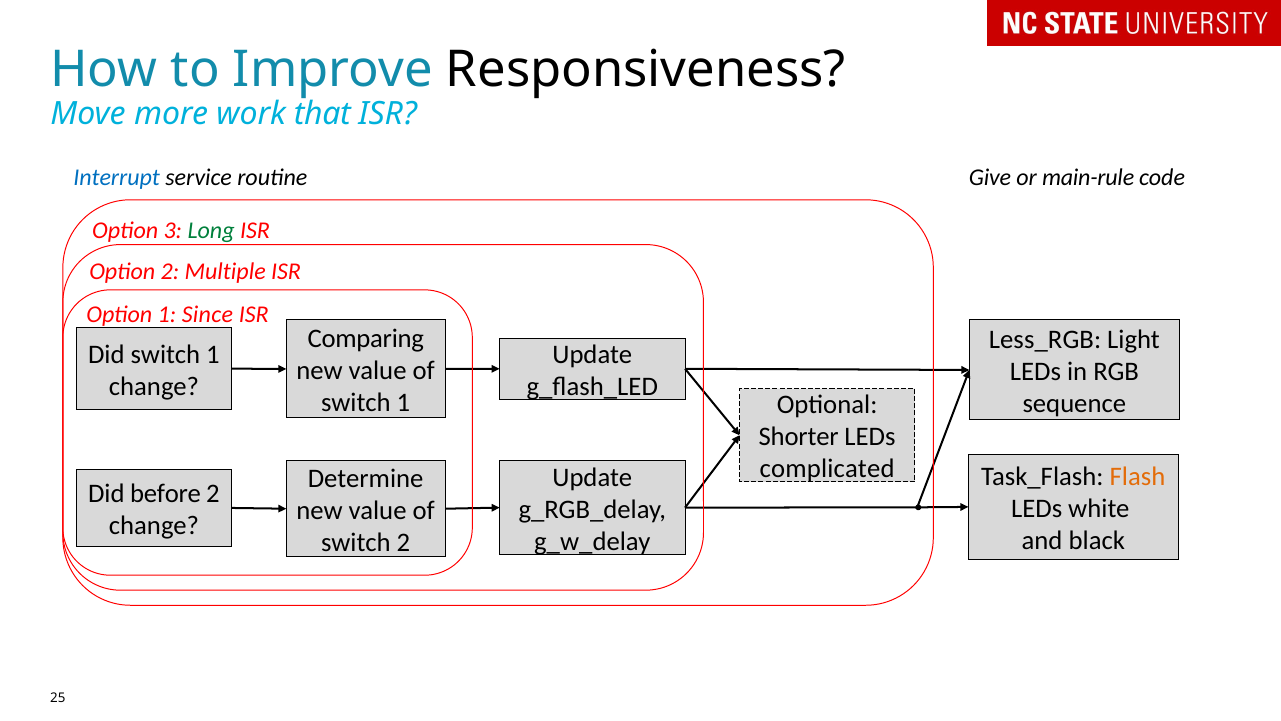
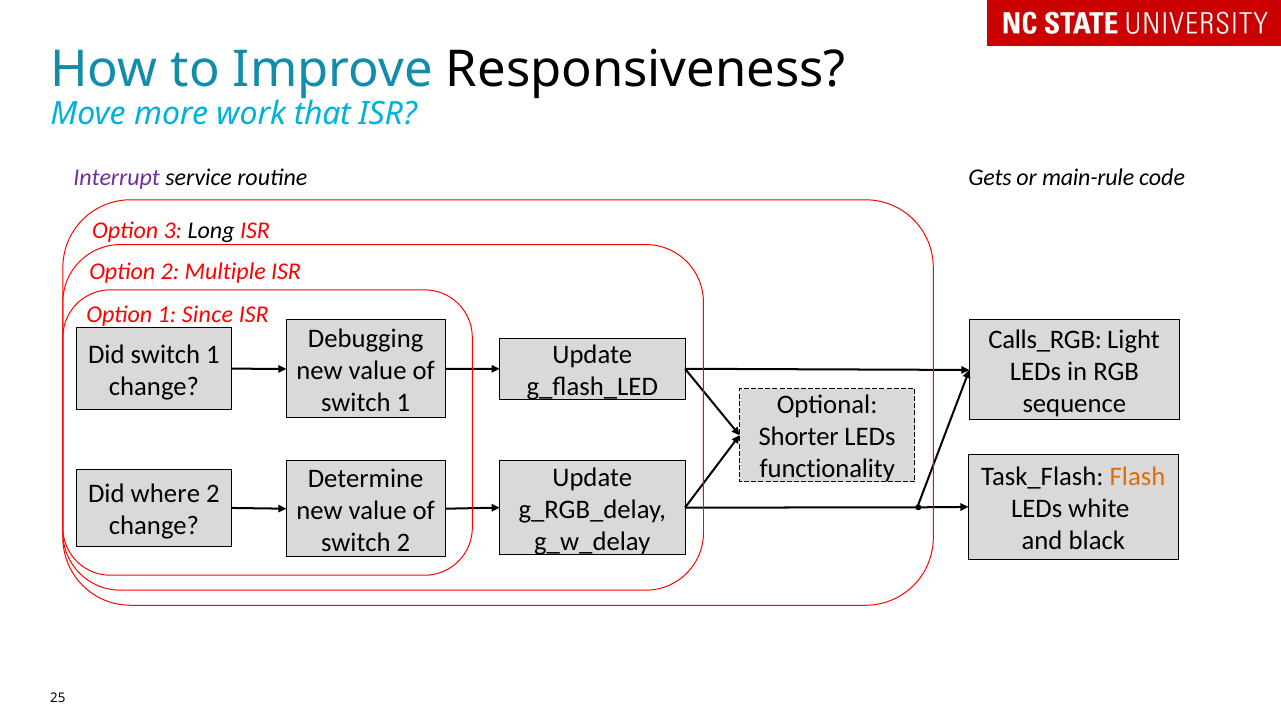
Interrupt colour: blue -> purple
Give: Give -> Gets
Long colour: green -> black
Comparing: Comparing -> Debugging
Less_RGB: Less_RGB -> Calls_RGB
complicated: complicated -> functionality
before: before -> where
